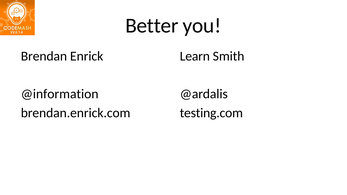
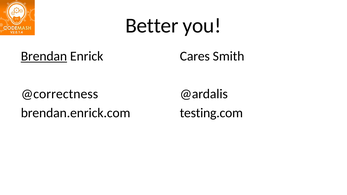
Brendan underline: none -> present
Learn: Learn -> Cares
@information: @information -> @correctness
